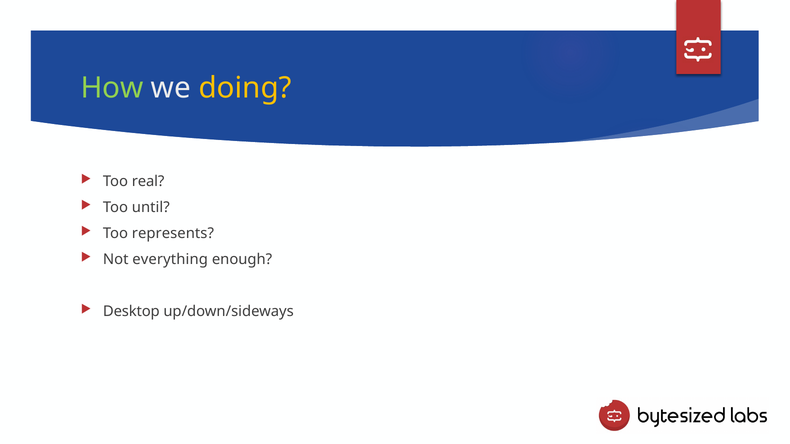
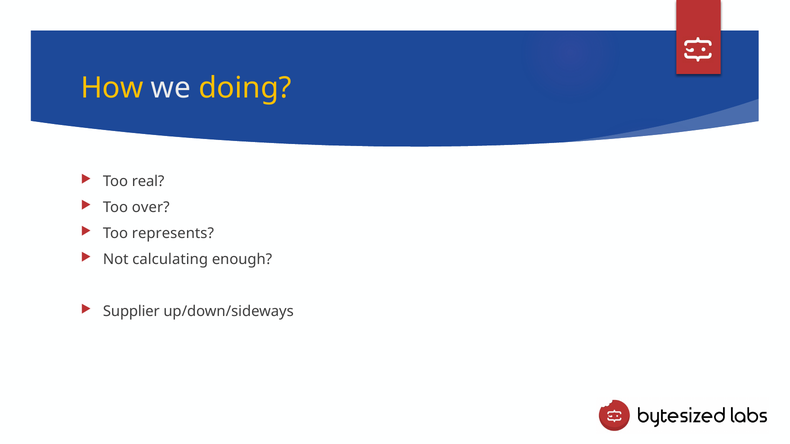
How colour: light green -> yellow
until: until -> over
everything: everything -> calculating
Desktop: Desktop -> Supplier
